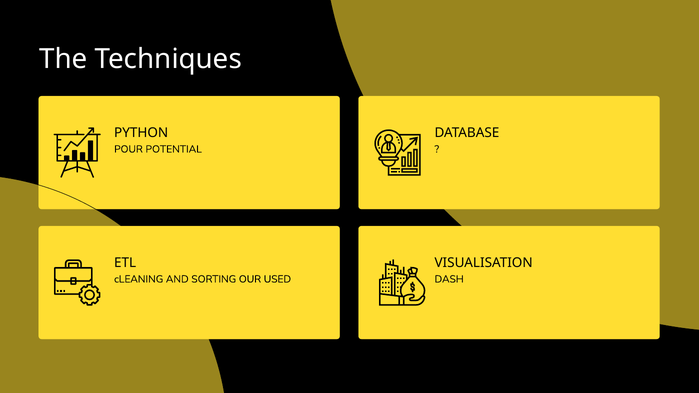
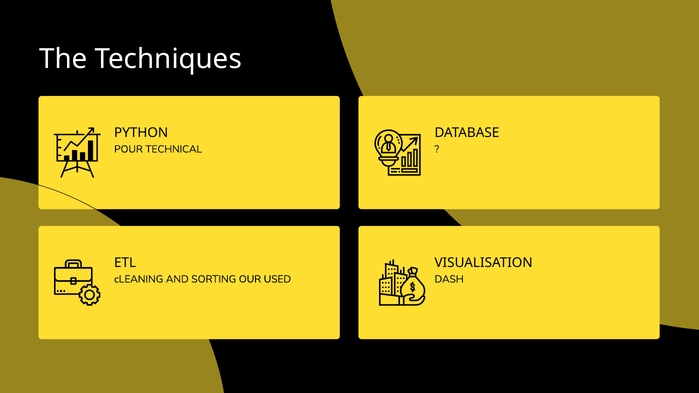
POTENTIAL: POTENTIAL -> TECHNICAL
